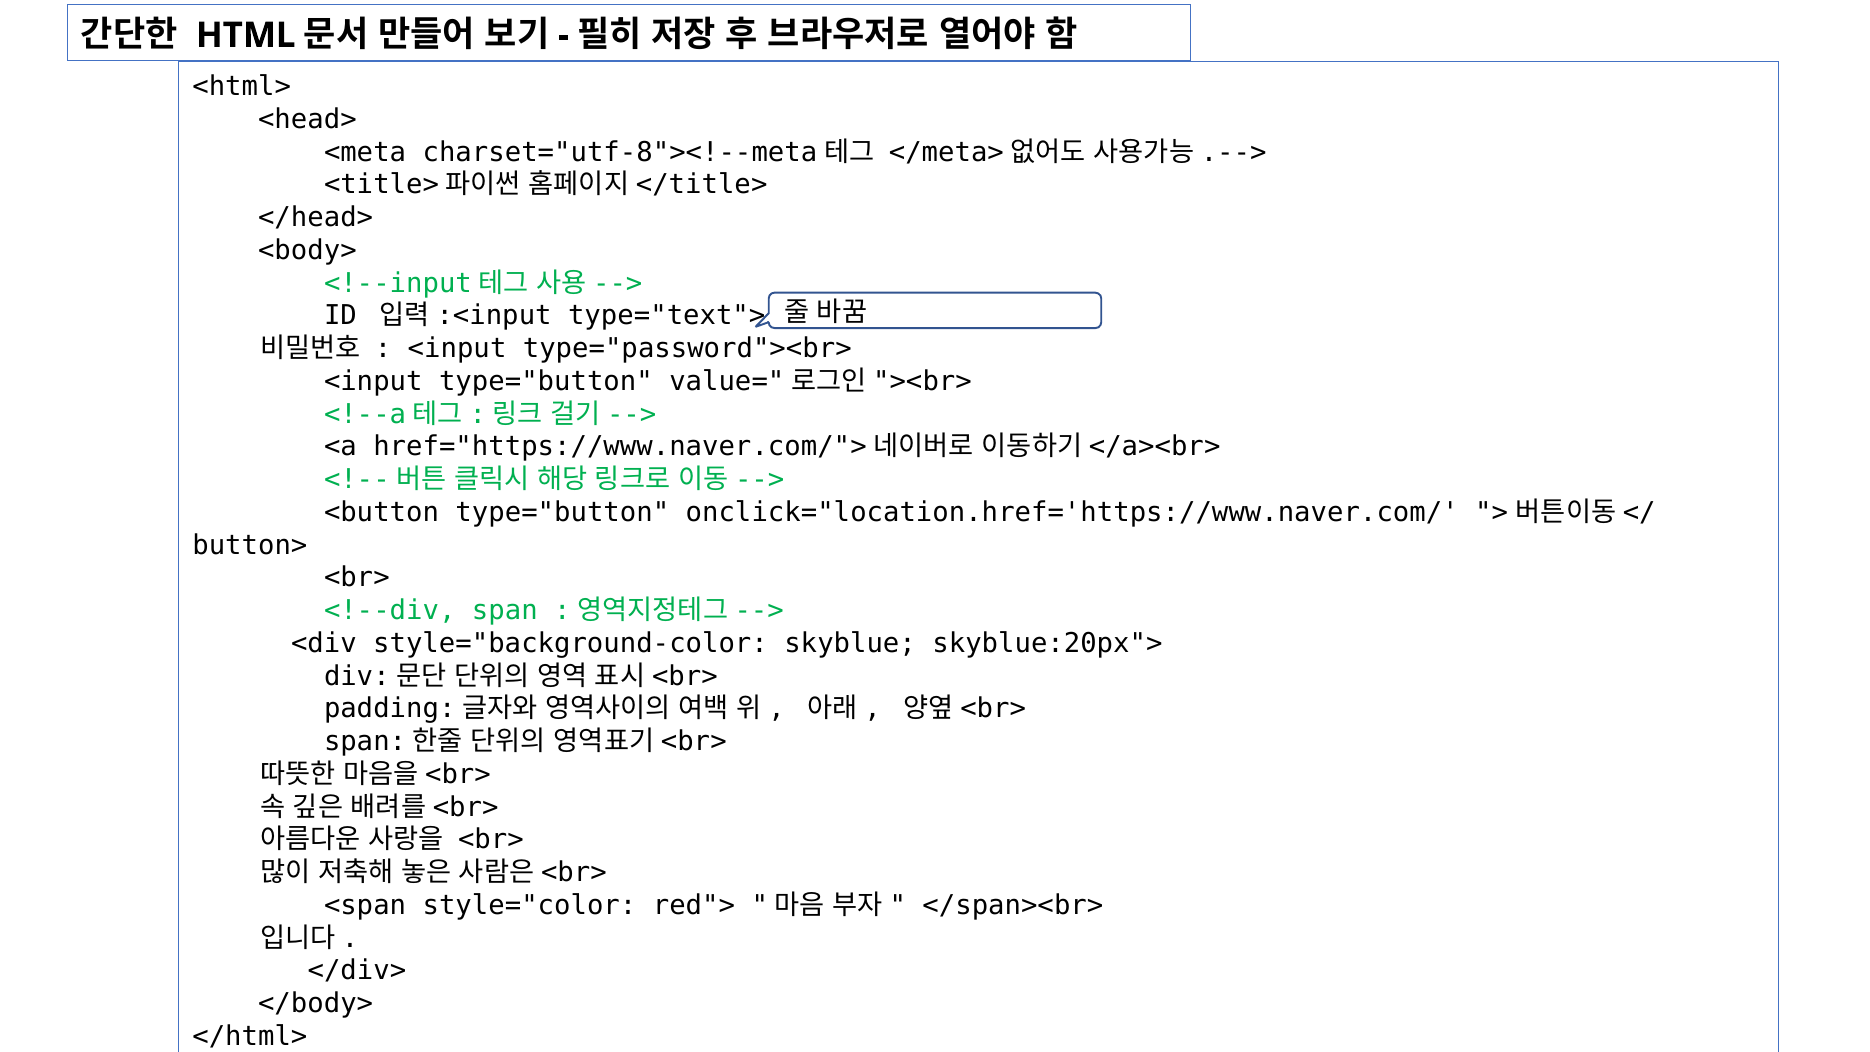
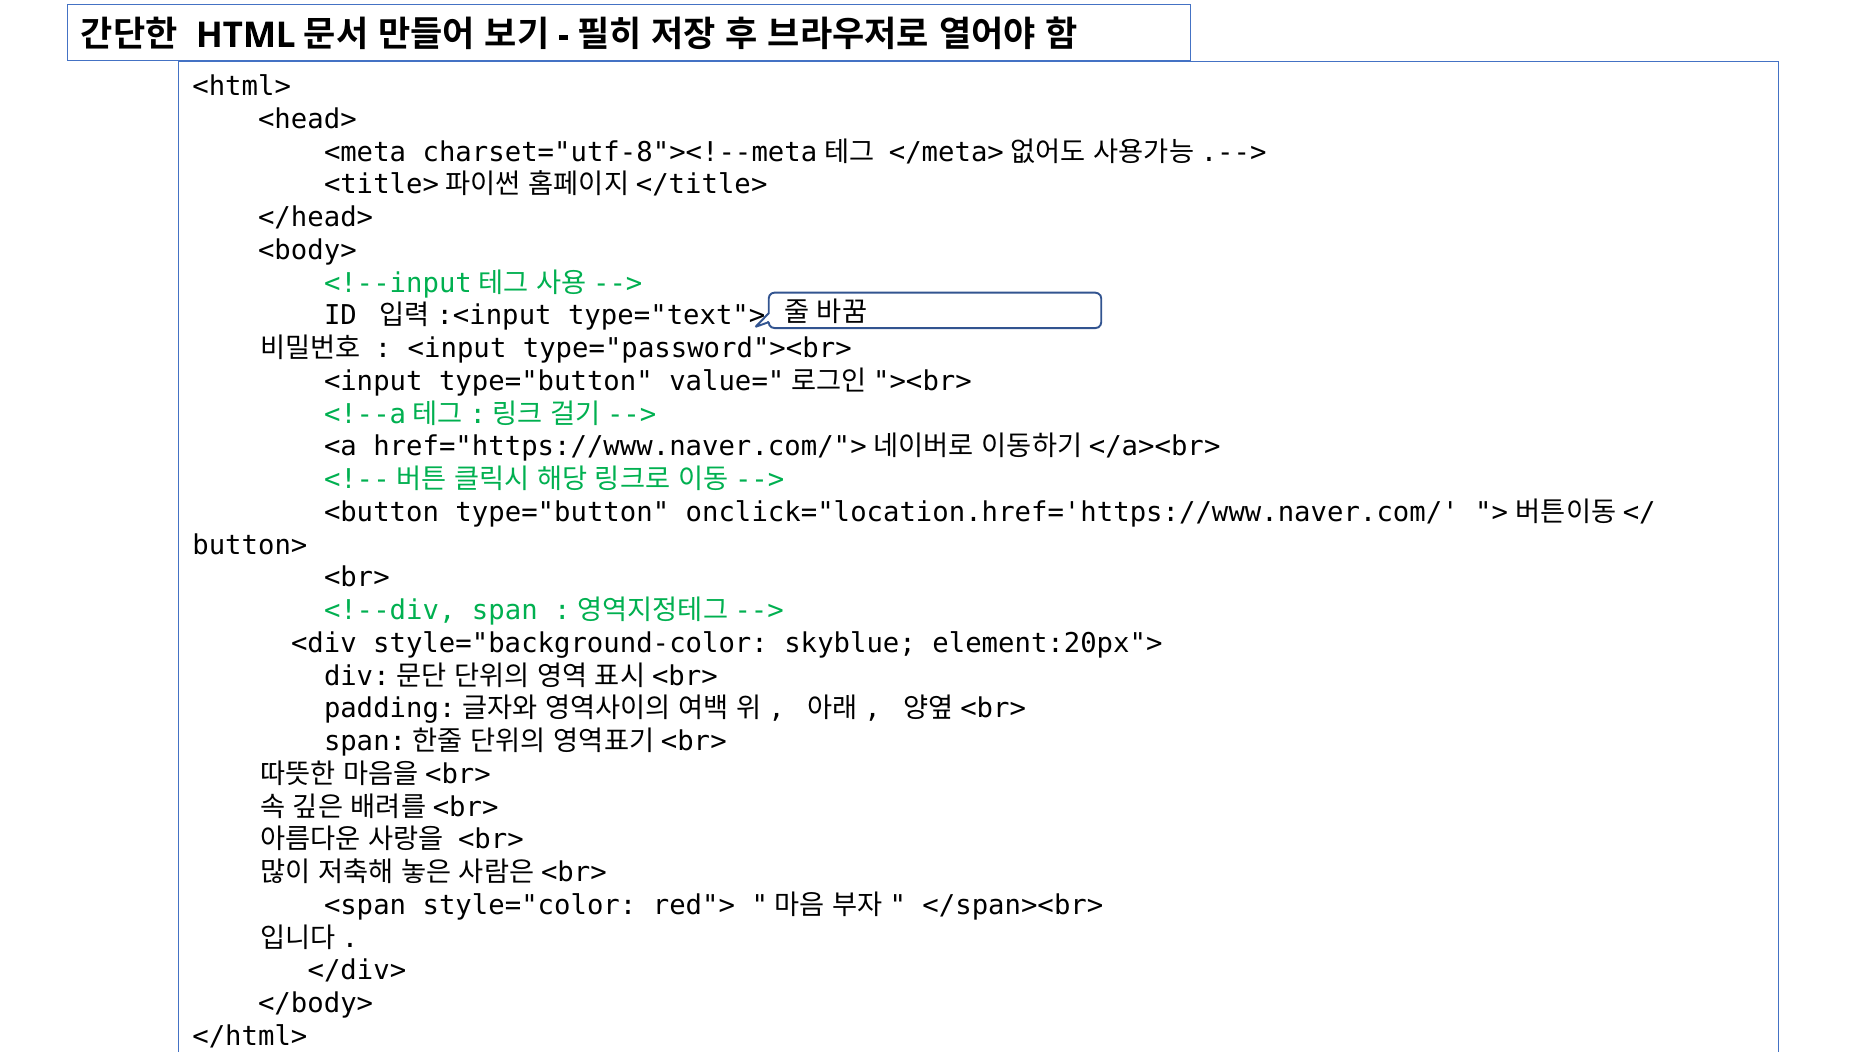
skyblue:20px">: skyblue:20px"> -> element:20px">
